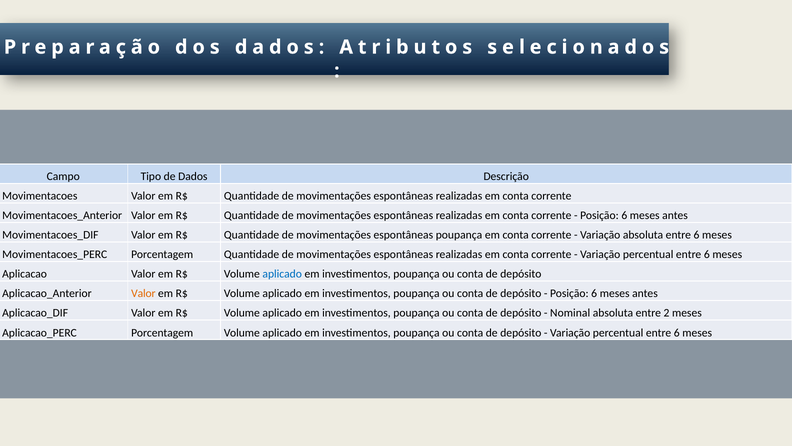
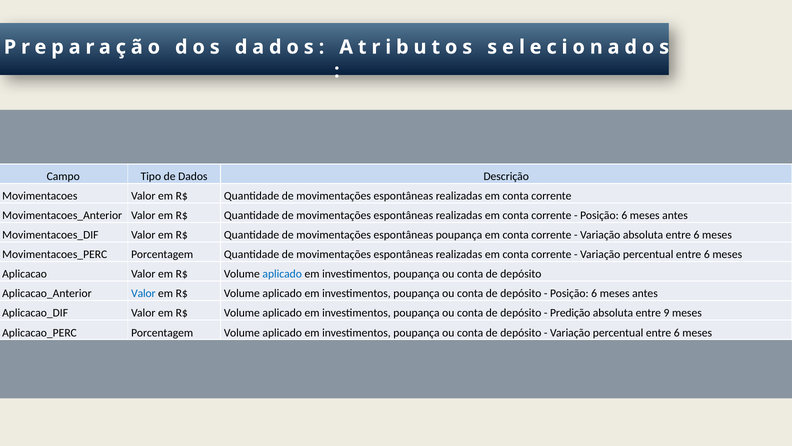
Valor at (143, 293) colour: orange -> blue
Nominal: Nominal -> Predição
2: 2 -> 9
